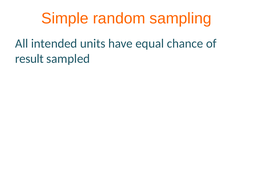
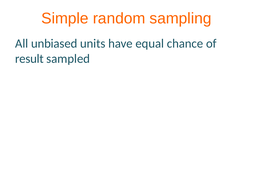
intended: intended -> unbiased
